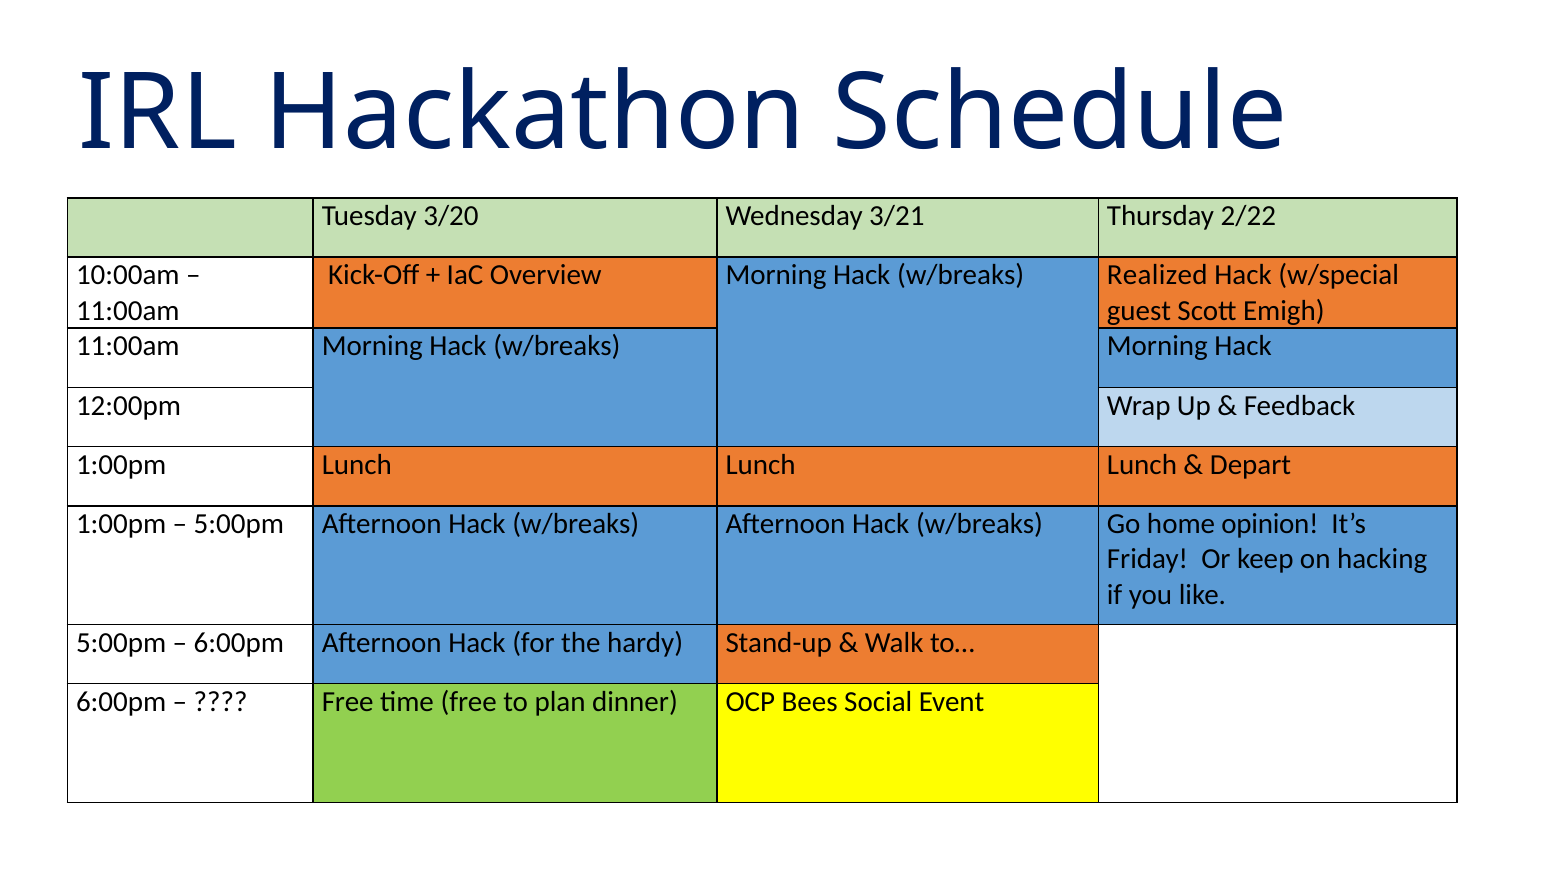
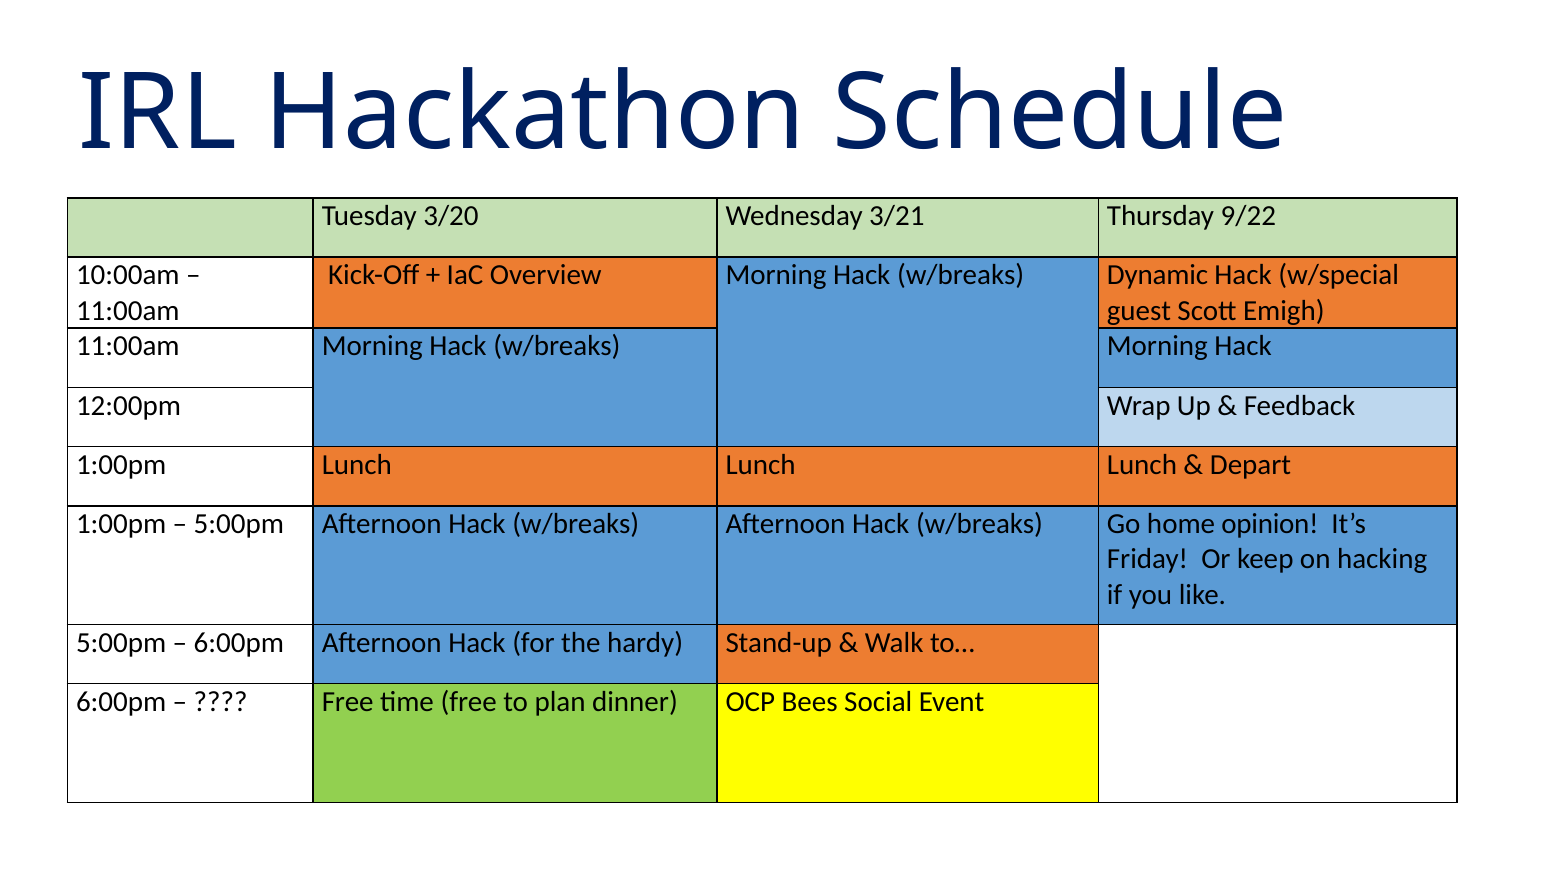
2/22: 2/22 -> 9/22
Realized: Realized -> Dynamic
